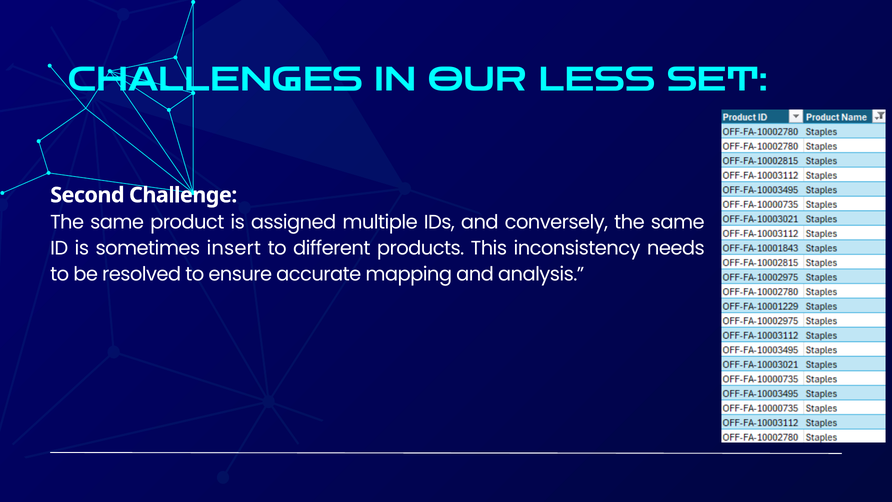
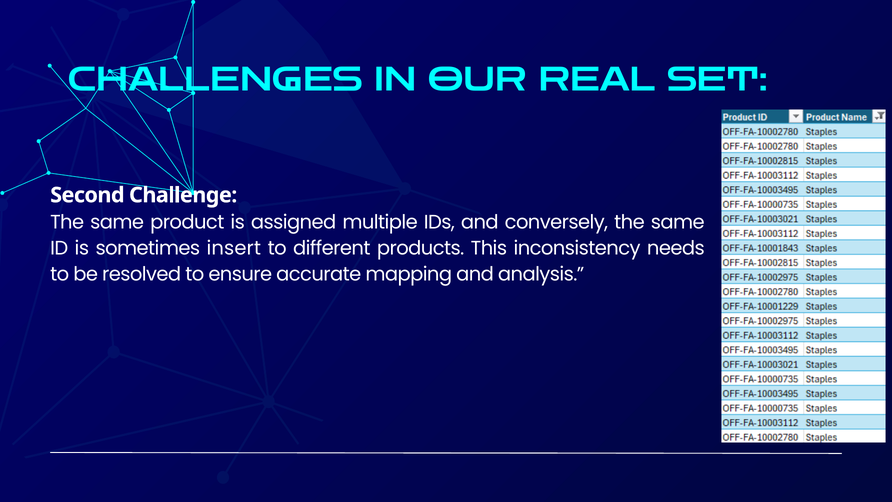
LESS: LESS -> REAL
